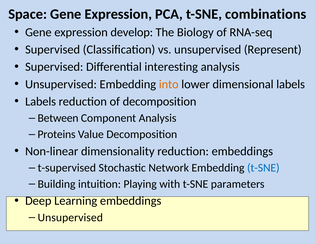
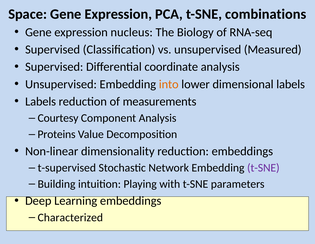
develop: develop -> nucleus
Represent: Represent -> Measured
interesting: interesting -> coordinate
of decomposition: decomposition -> measurements
Between: Between -> Courtesy
t-SNE at (263, 167) colour: blue -> purple
Unsupervised at (70, 217): Unsupervised -> Characterized
